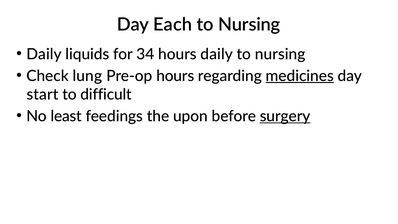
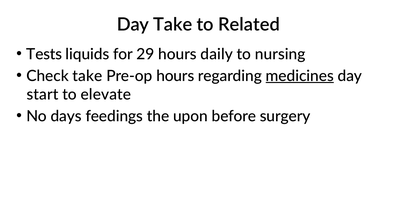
Day Each: Each -> Take
Nursing at (249, 25): Nursing -> Related
Daily at (44, 54): Daily -> Tests
34: 34 -> 29
Check lung: lung -> take
difficult: difficult -> elevate
least: least -> days
surgery underline: present -> none
